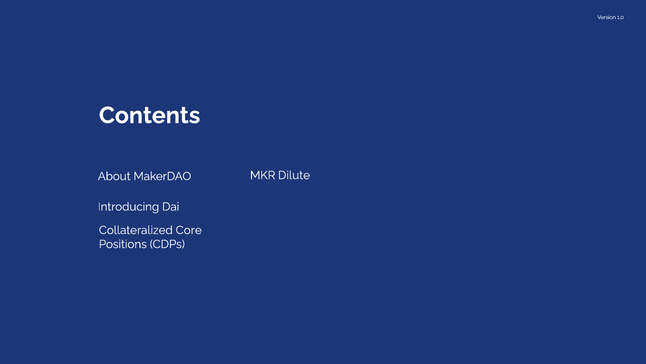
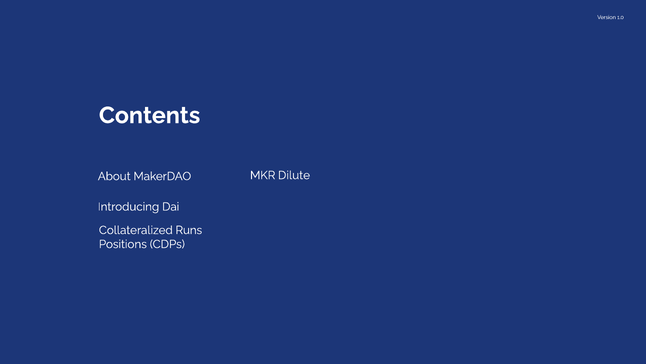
Core: Core -> Runs
